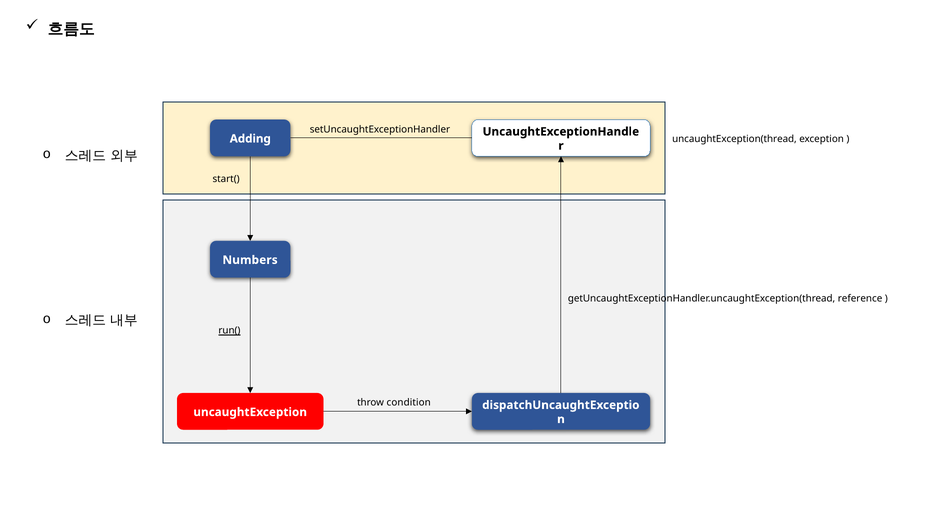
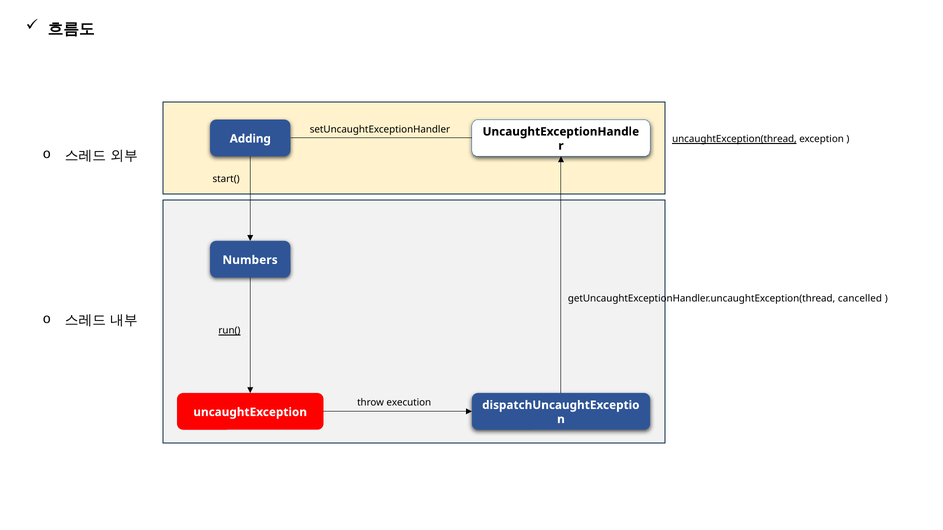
uncaughtException(thread underline: none -> present
reference: reference -> cancelled
condition: condition -> execution
